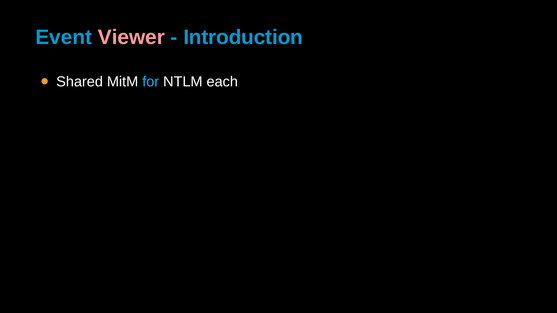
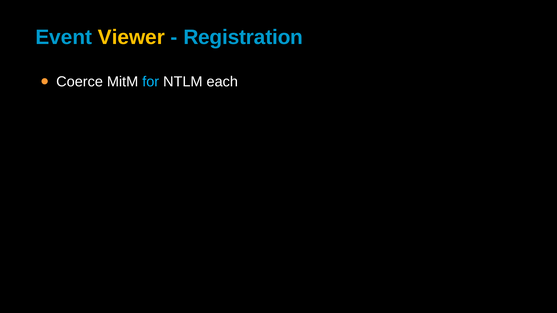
Viewer colour: pink -> yellow
Introduction: Introduction -> Registration
Shared: Shared -> Coerce
